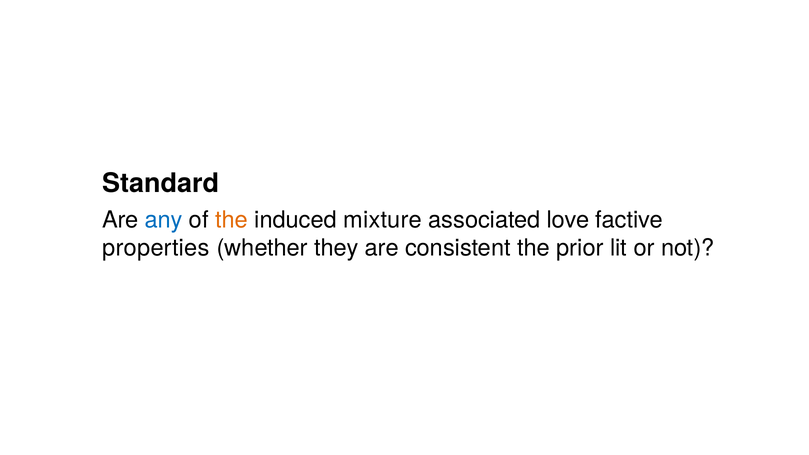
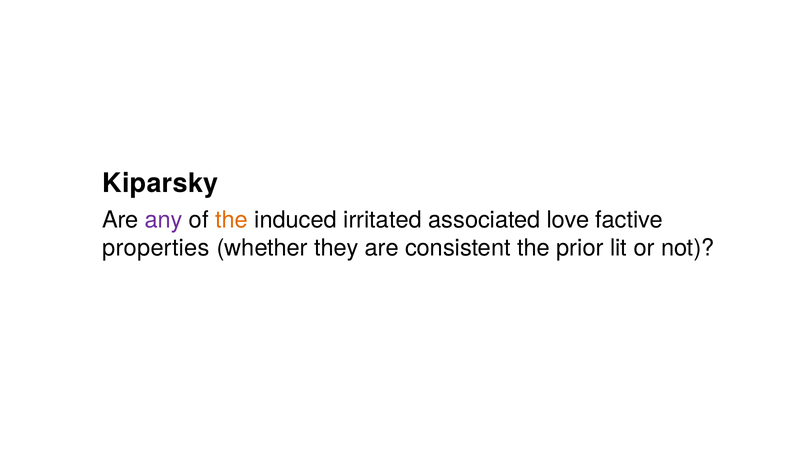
Standard: Standard -> Kiparsky
any colour: blue -> purple
mixture: mixture -> irritated
